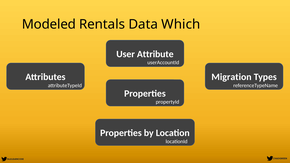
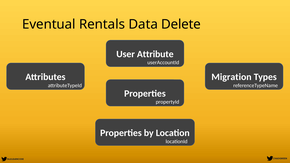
Modeled: Modeled -> Eventual
Which: Which -> Delete
